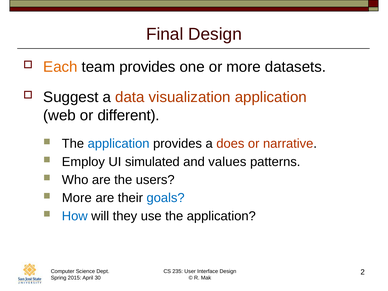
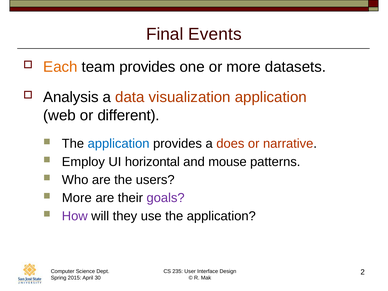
Final Design: Design -> Events
Suggest: Suggest -> Analysis
simulated: simulated -> horizontal
values: values -> mouse
goals colour: blue -> purple
How colour: blue -> purple
